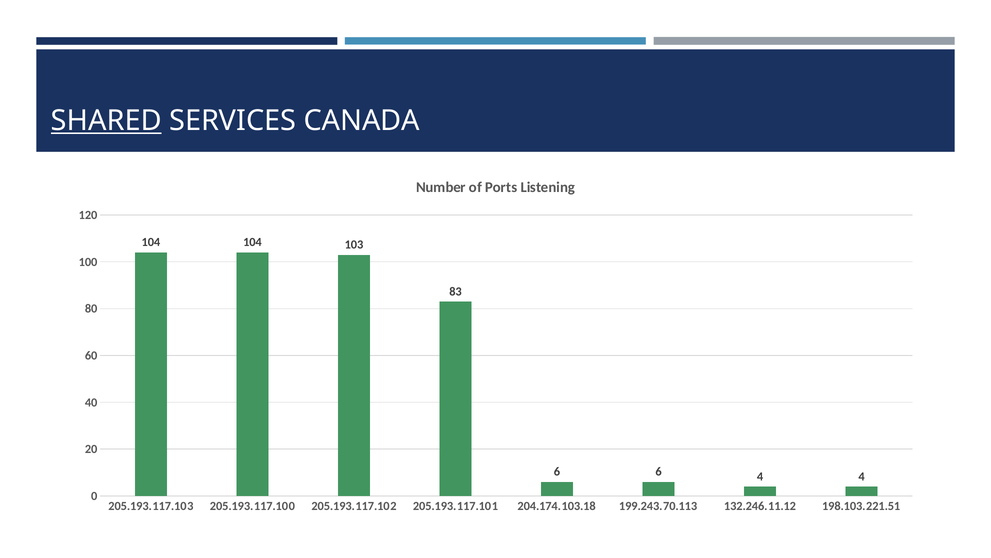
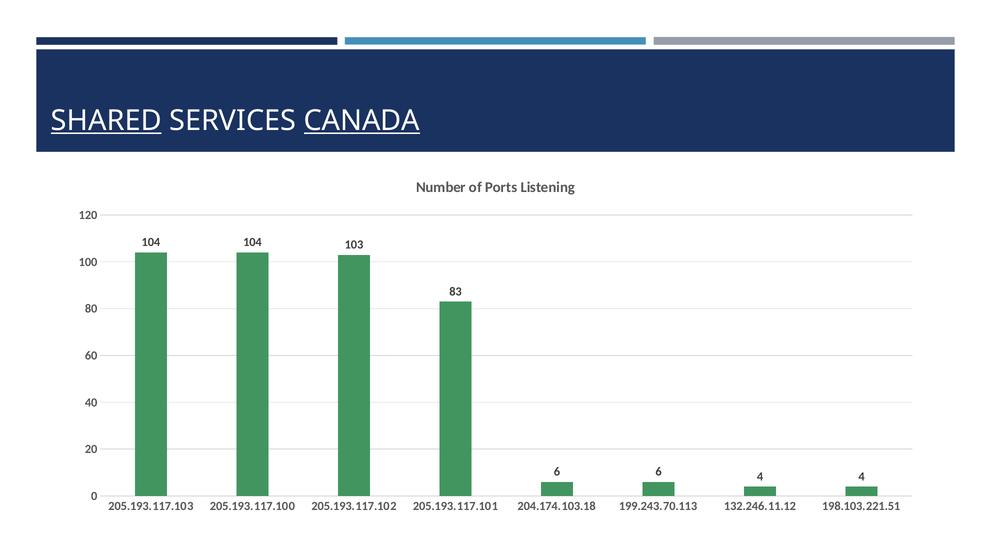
CANADA underline: none -> present
